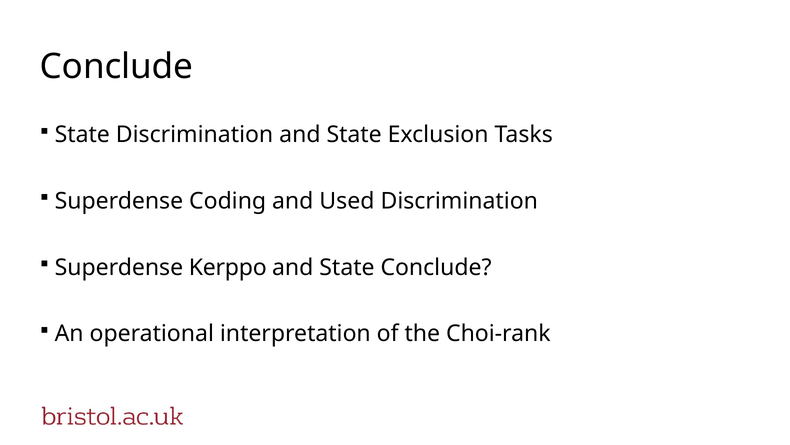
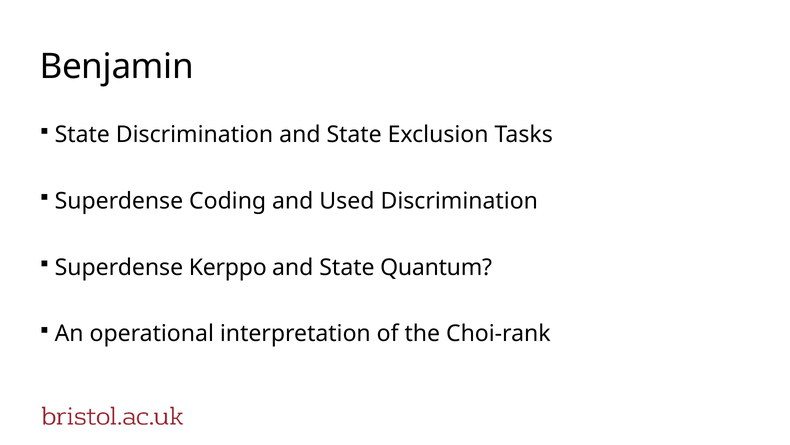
Conclude at (117, 66): Conclude -> Benjamin
State Conclude: Conclude -> Quantum
